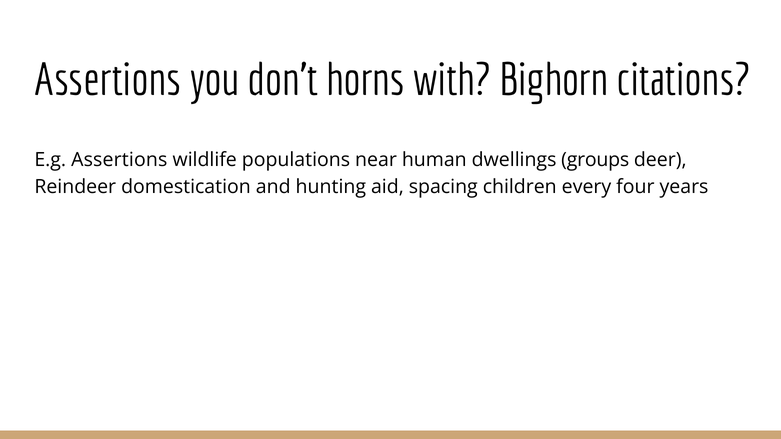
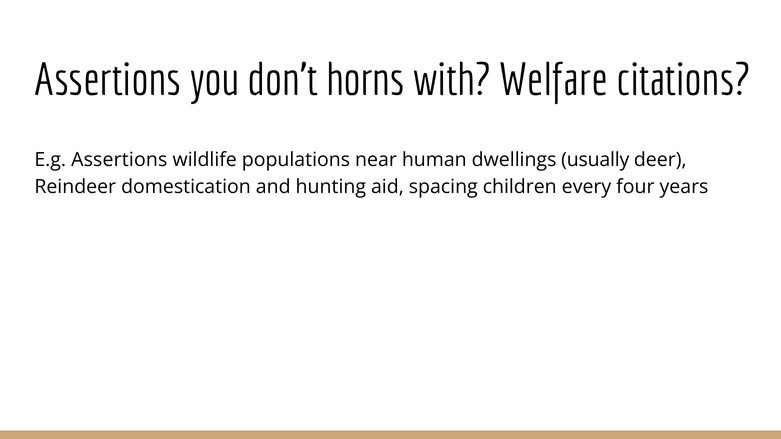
Bighorn: Bighorn -> Welfare
groups: groups -> usually
